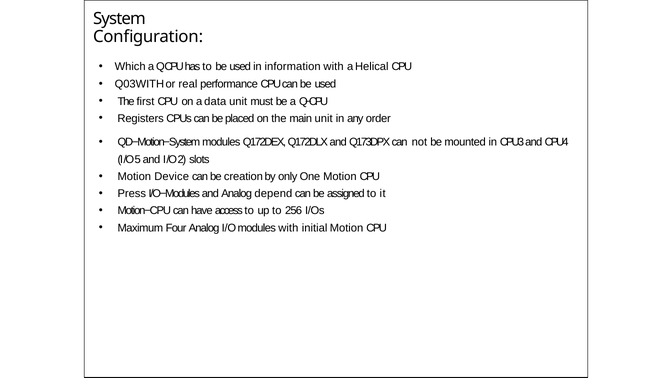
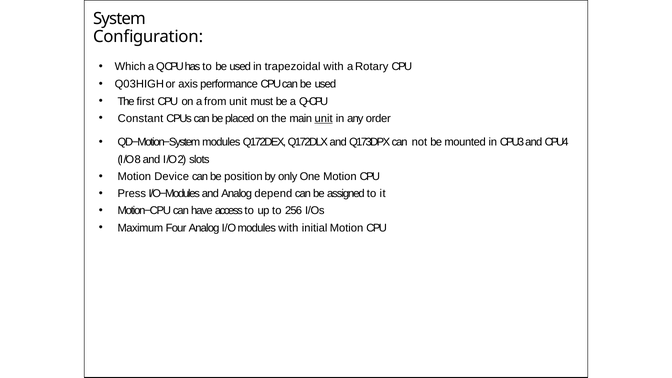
information: information -> trapezoidal
Helical: Helical -> Rotary
Q03WITH: Q03WITH -> Q03HIGH
real: real -> axis
data: data -> from
Registers: Registers -> Constant
unit at (324, 118) underline: none -> present
5: 5 -> 8
creation: creation -> position
